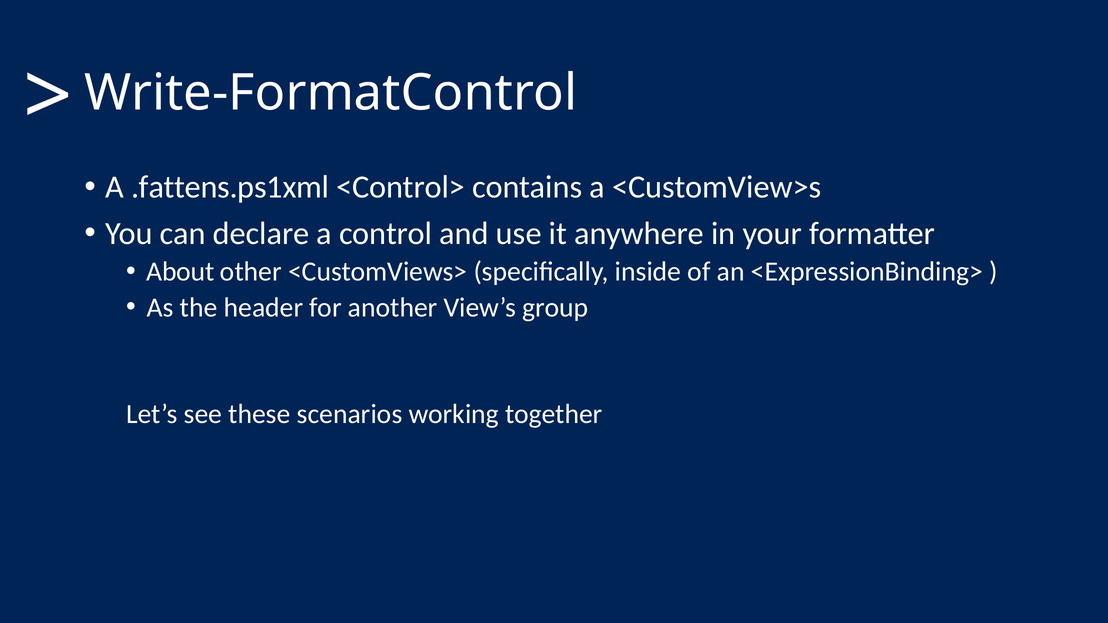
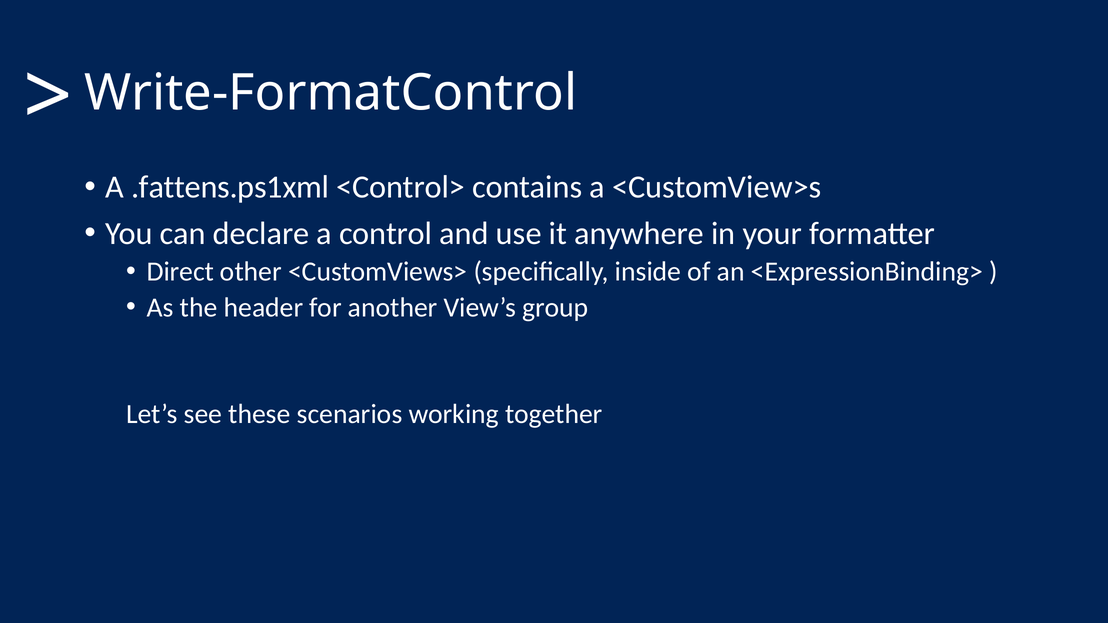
About: About -> Direct
